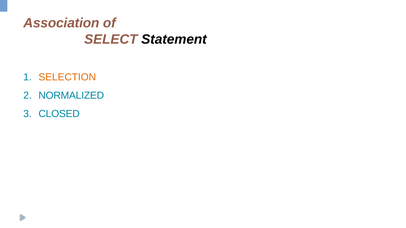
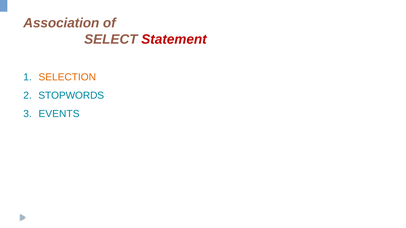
Statement colour: black -> red
NORMALIZED: NORMALIZED -> STOPWORDS
CLOSED: CLOSED -> EVENTS
